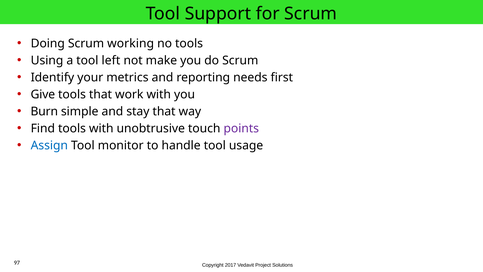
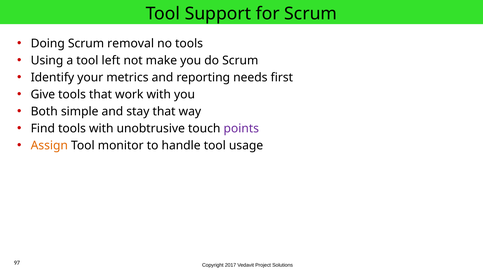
working: working -> removal
Burn: Burn -> Both
Assign colour: blue -> orange
